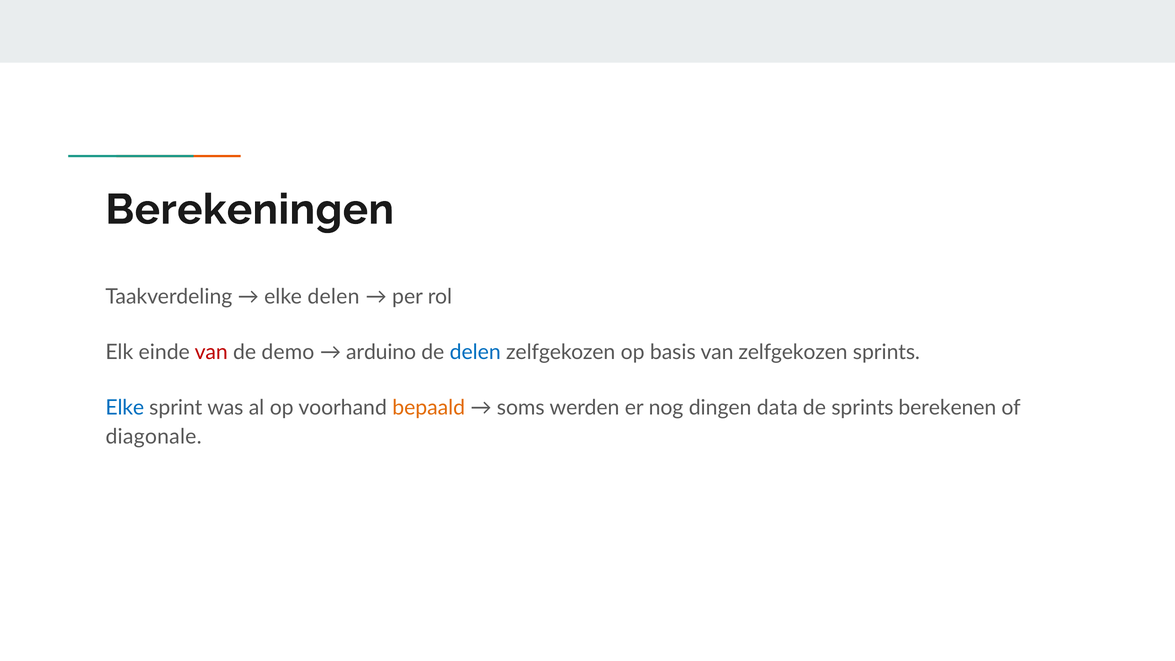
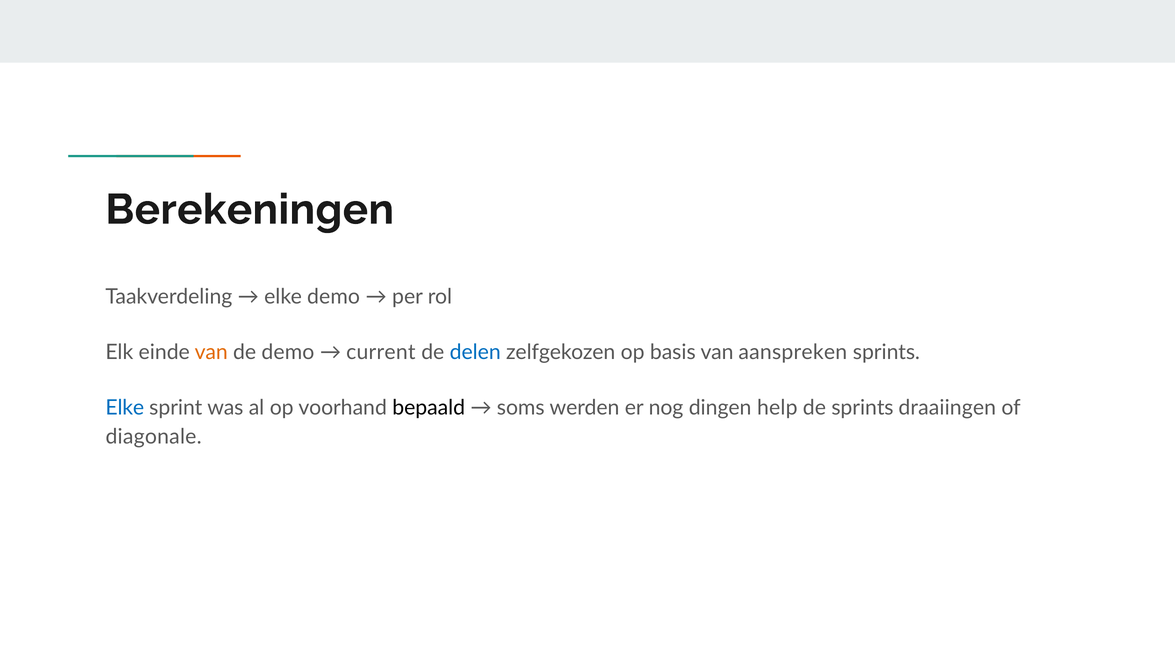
elke delen: delen -> demo
van at (211, 352) colour: red -> orange
arduino: arduino -> current
van zelfgekozen: zelfgekozen -> aanspreken
bepaald colour: orange -> black
data: data -> help
berekenen: berekenen -> draaiingen
